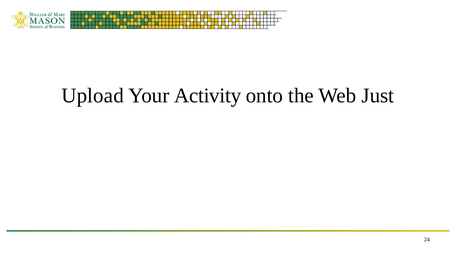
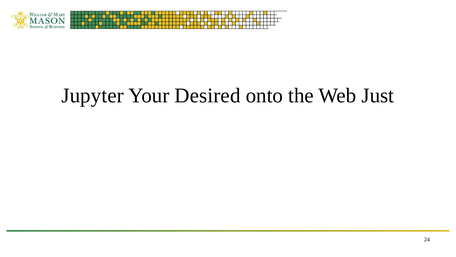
Upload: Upload -> Jupyter
Activity: Activity -> Desired
